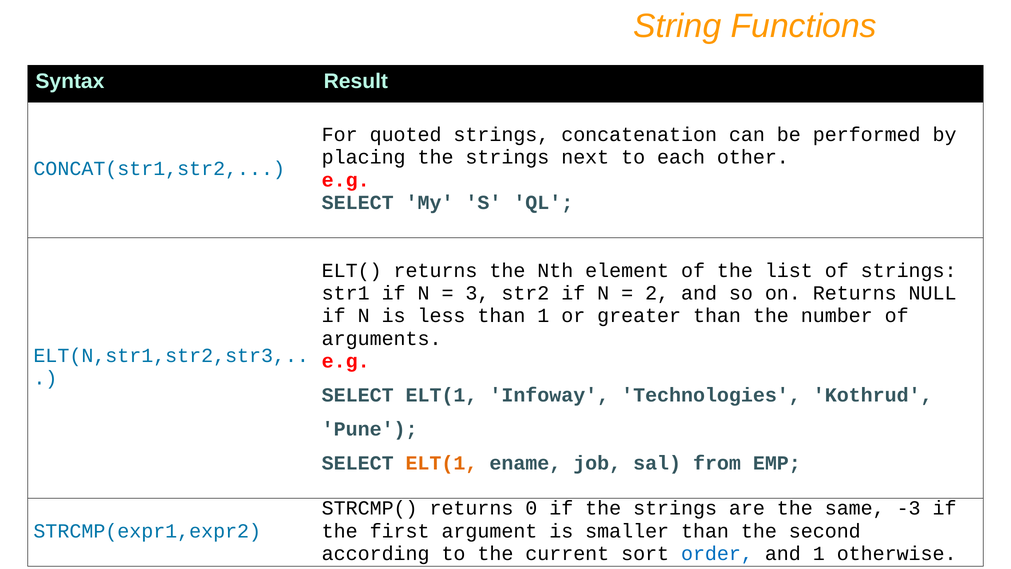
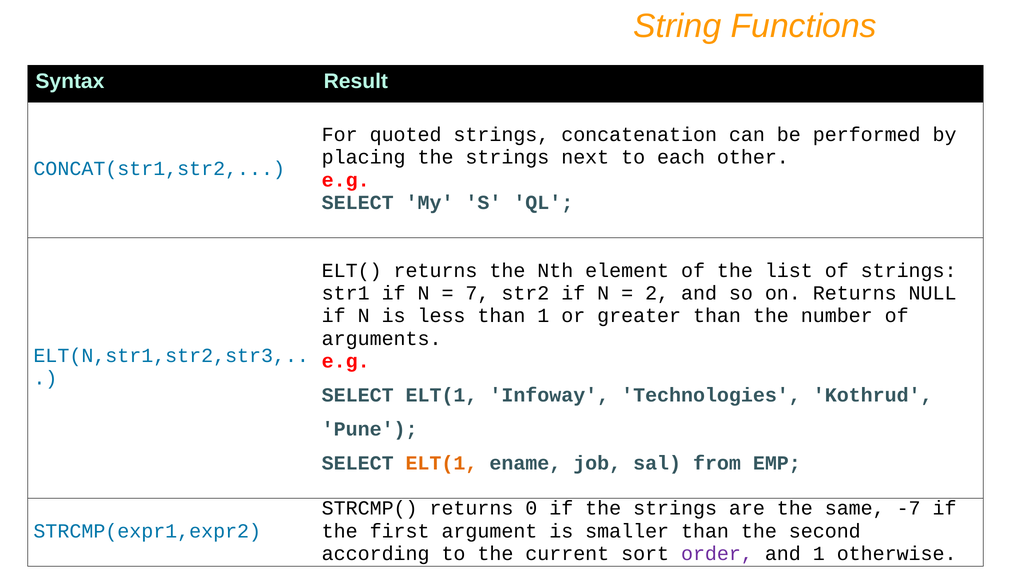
3: 3 -> 7
-3: -3 -> -7
order colour: blue -> purple
